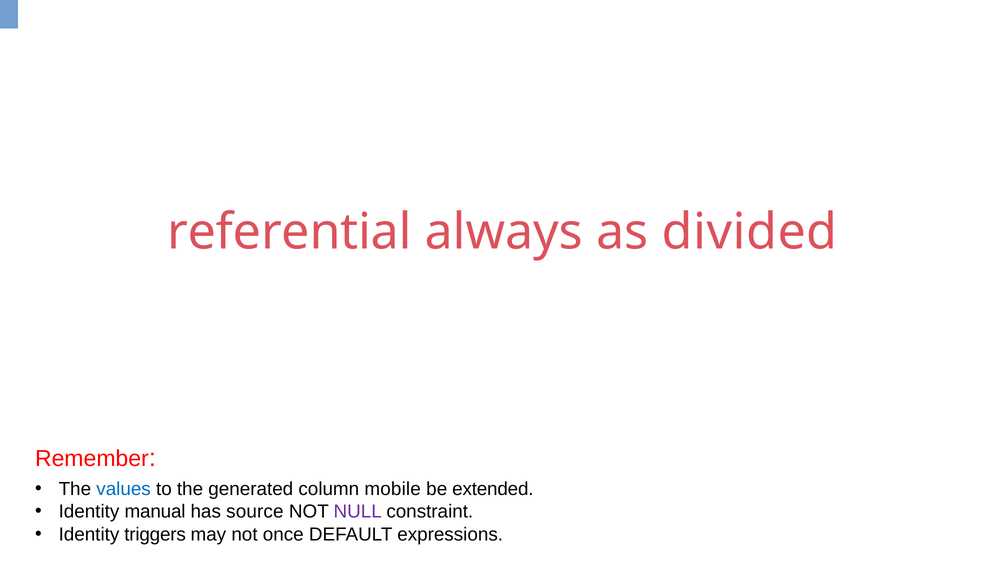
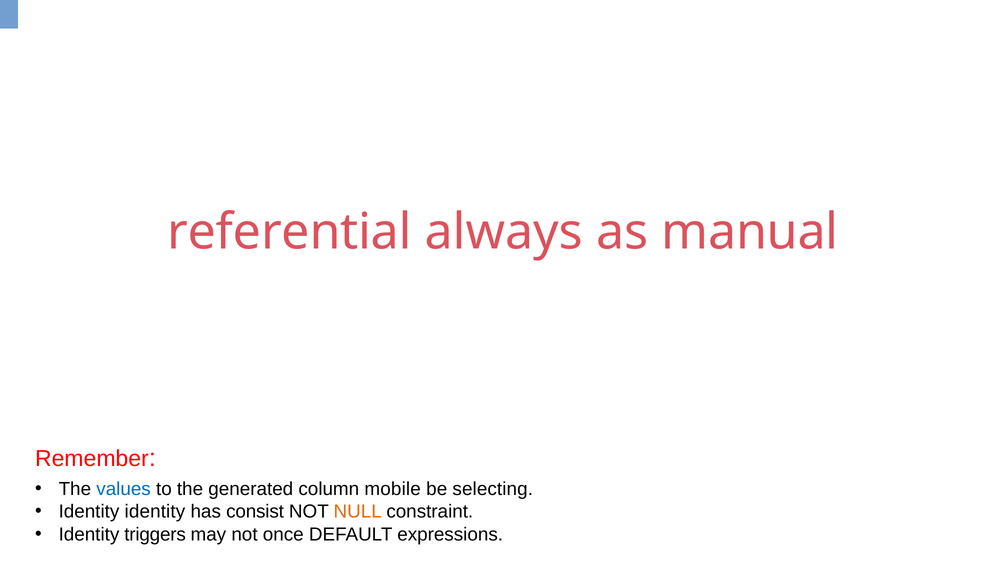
divided: divided -> manual
extended: extended -> selecting
Identity manual: manual -> identity
source: source -> consist
NULL colour: purple -> orange
